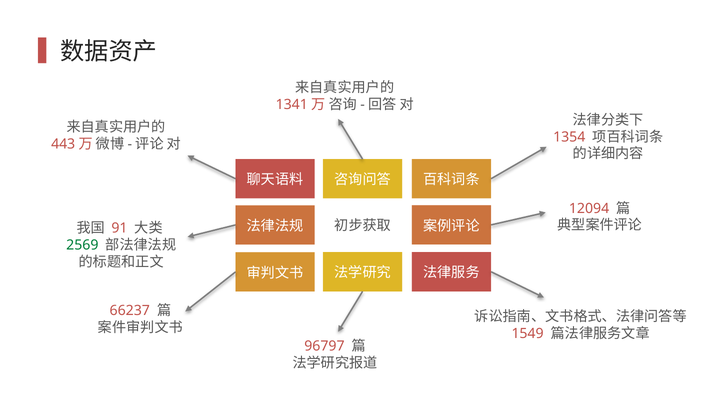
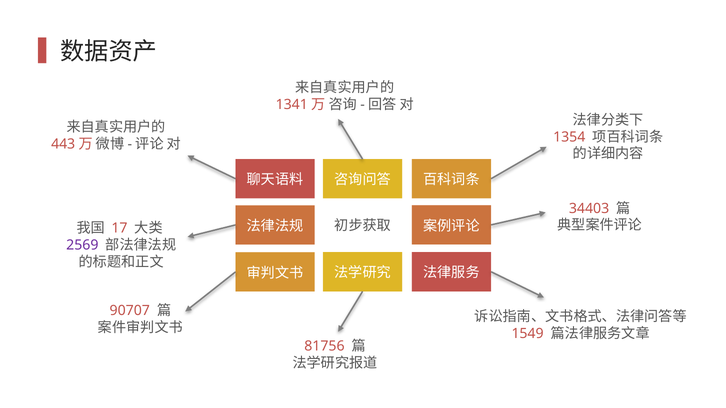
12094: 12094 -> 34403
91: 91 -> 17
2569 colour: green -> purple
66237: 66237 -> 90707
96797: 96797 -> 81756
